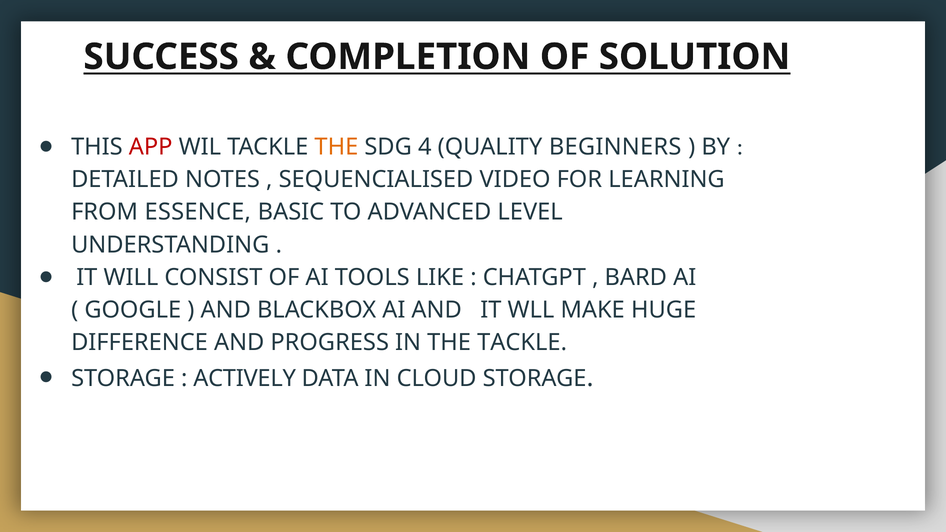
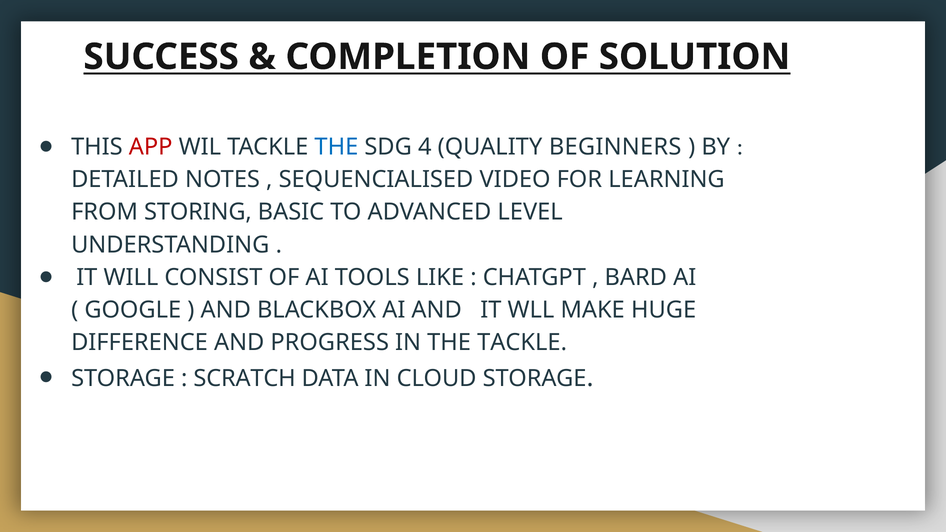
THE at (336, 147) colour: orange -> blue
ESSENCE: ESSENCE -> STORING
ACTIVELY: ACTIVELY -> SCRATCH
